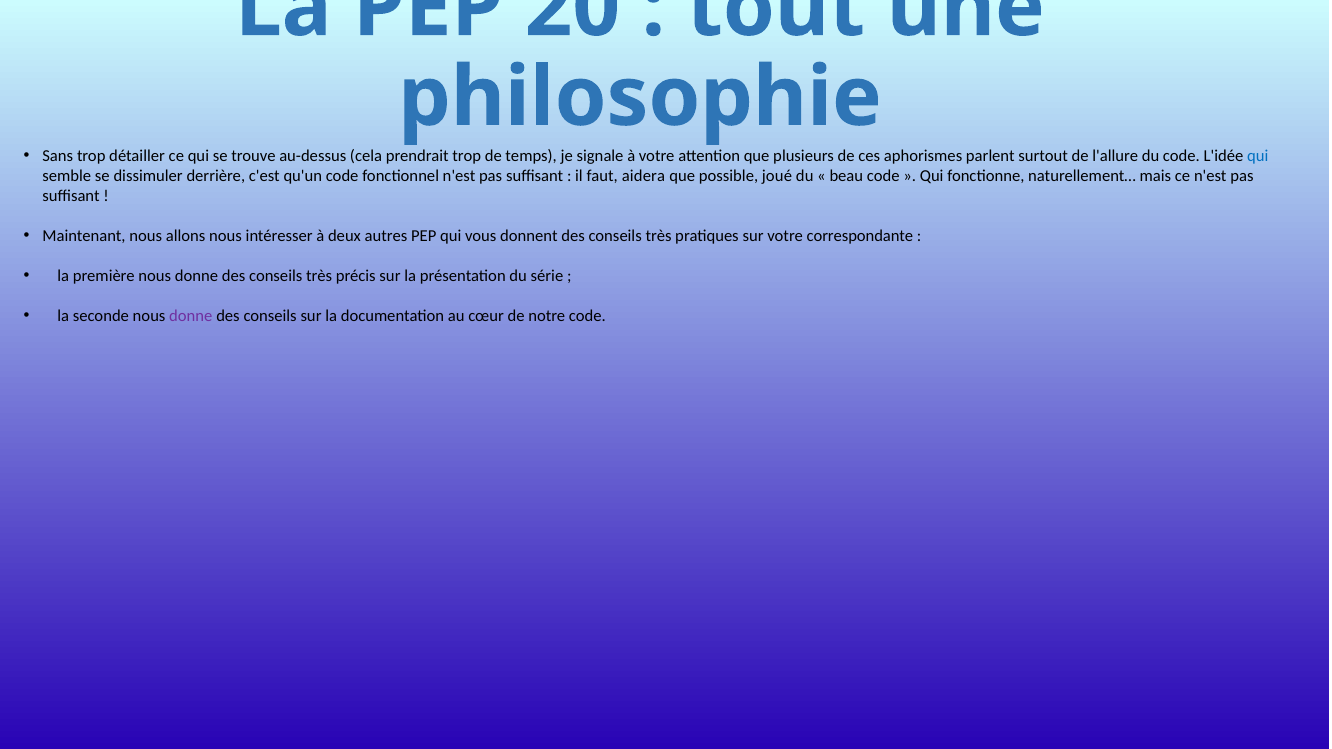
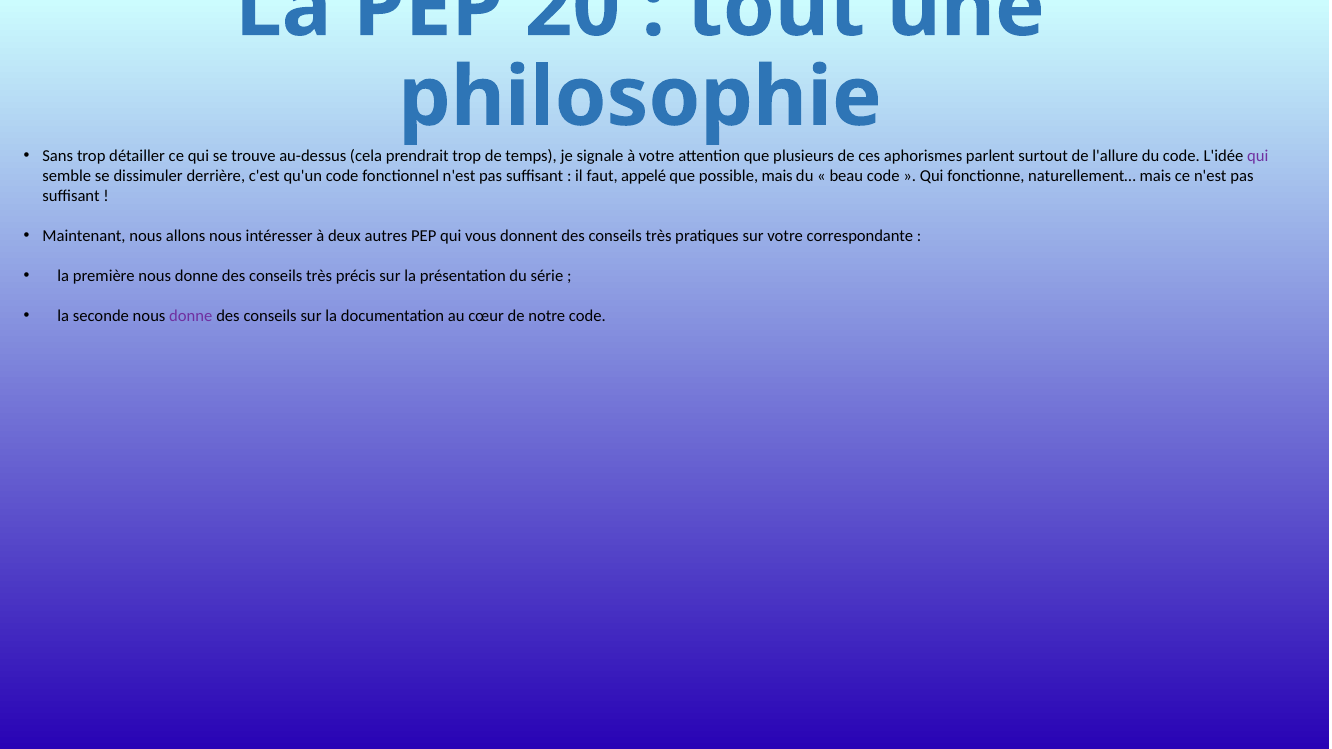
qui at (1258, 156) colour: blue -> purple
aidera: aidera -> appelé
possible joué: joué -> mais
